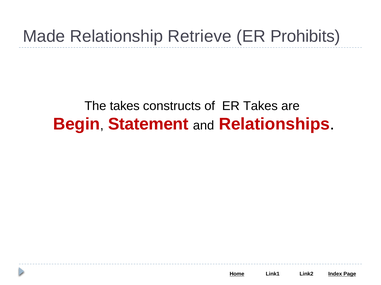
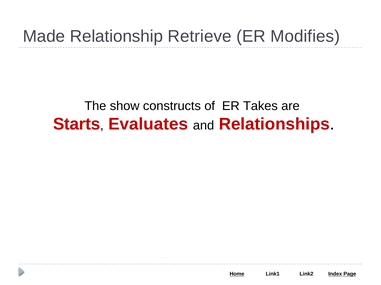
Prohibits: Prohibits -> Modifies
The takes: takes -> show
Begin: Begin -> Starts
Statement: Statement -> Evaluates
